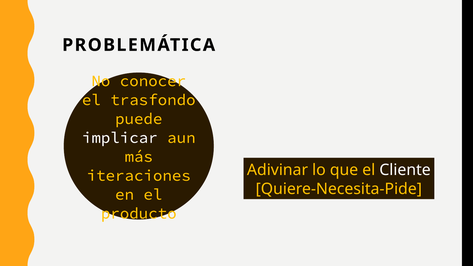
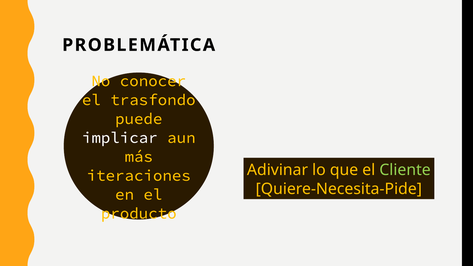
Cliente colour: white -> light green
